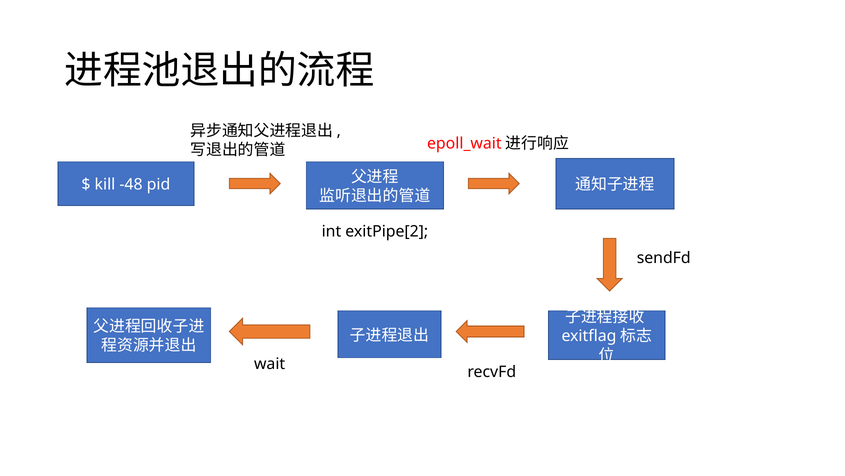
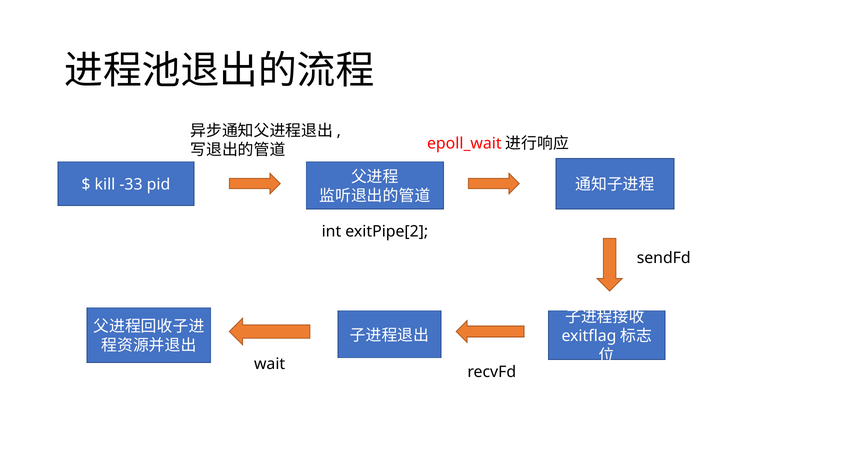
-48: -48 -> -33
